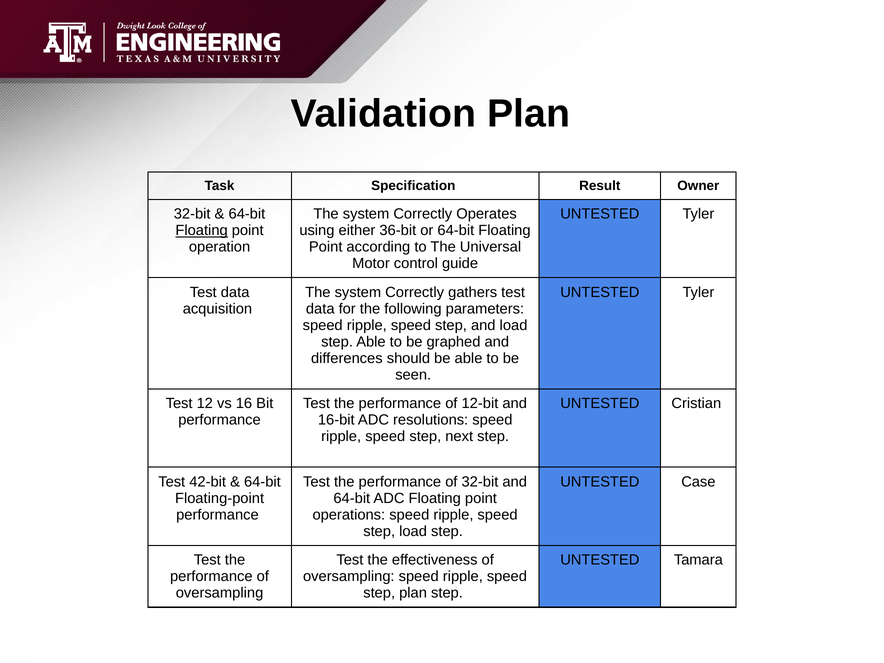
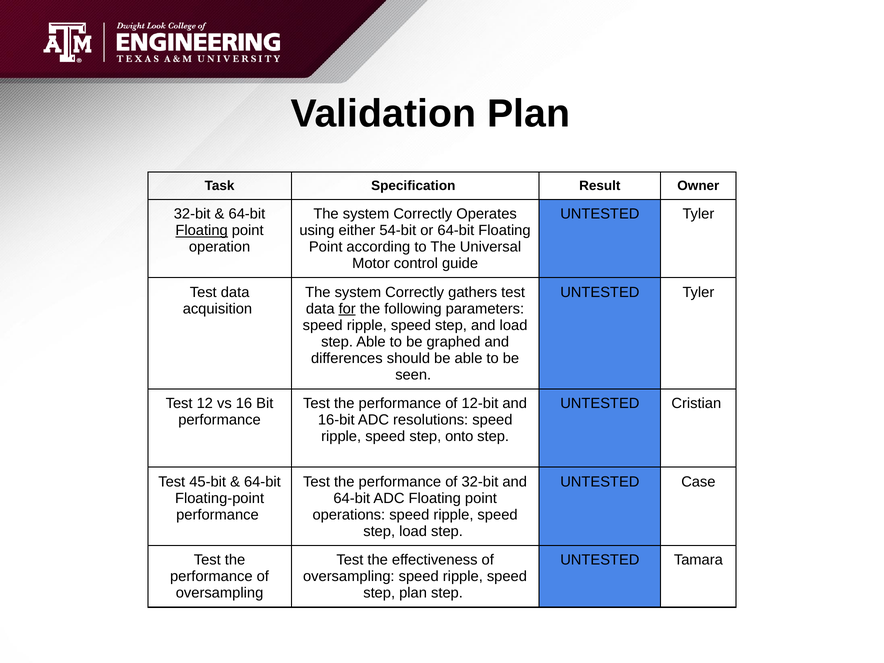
36-bit: 36-bit -> 54-bit
for underline: none -> present
next: next -> onto
42-bit: 42-bit -> 45-bit
